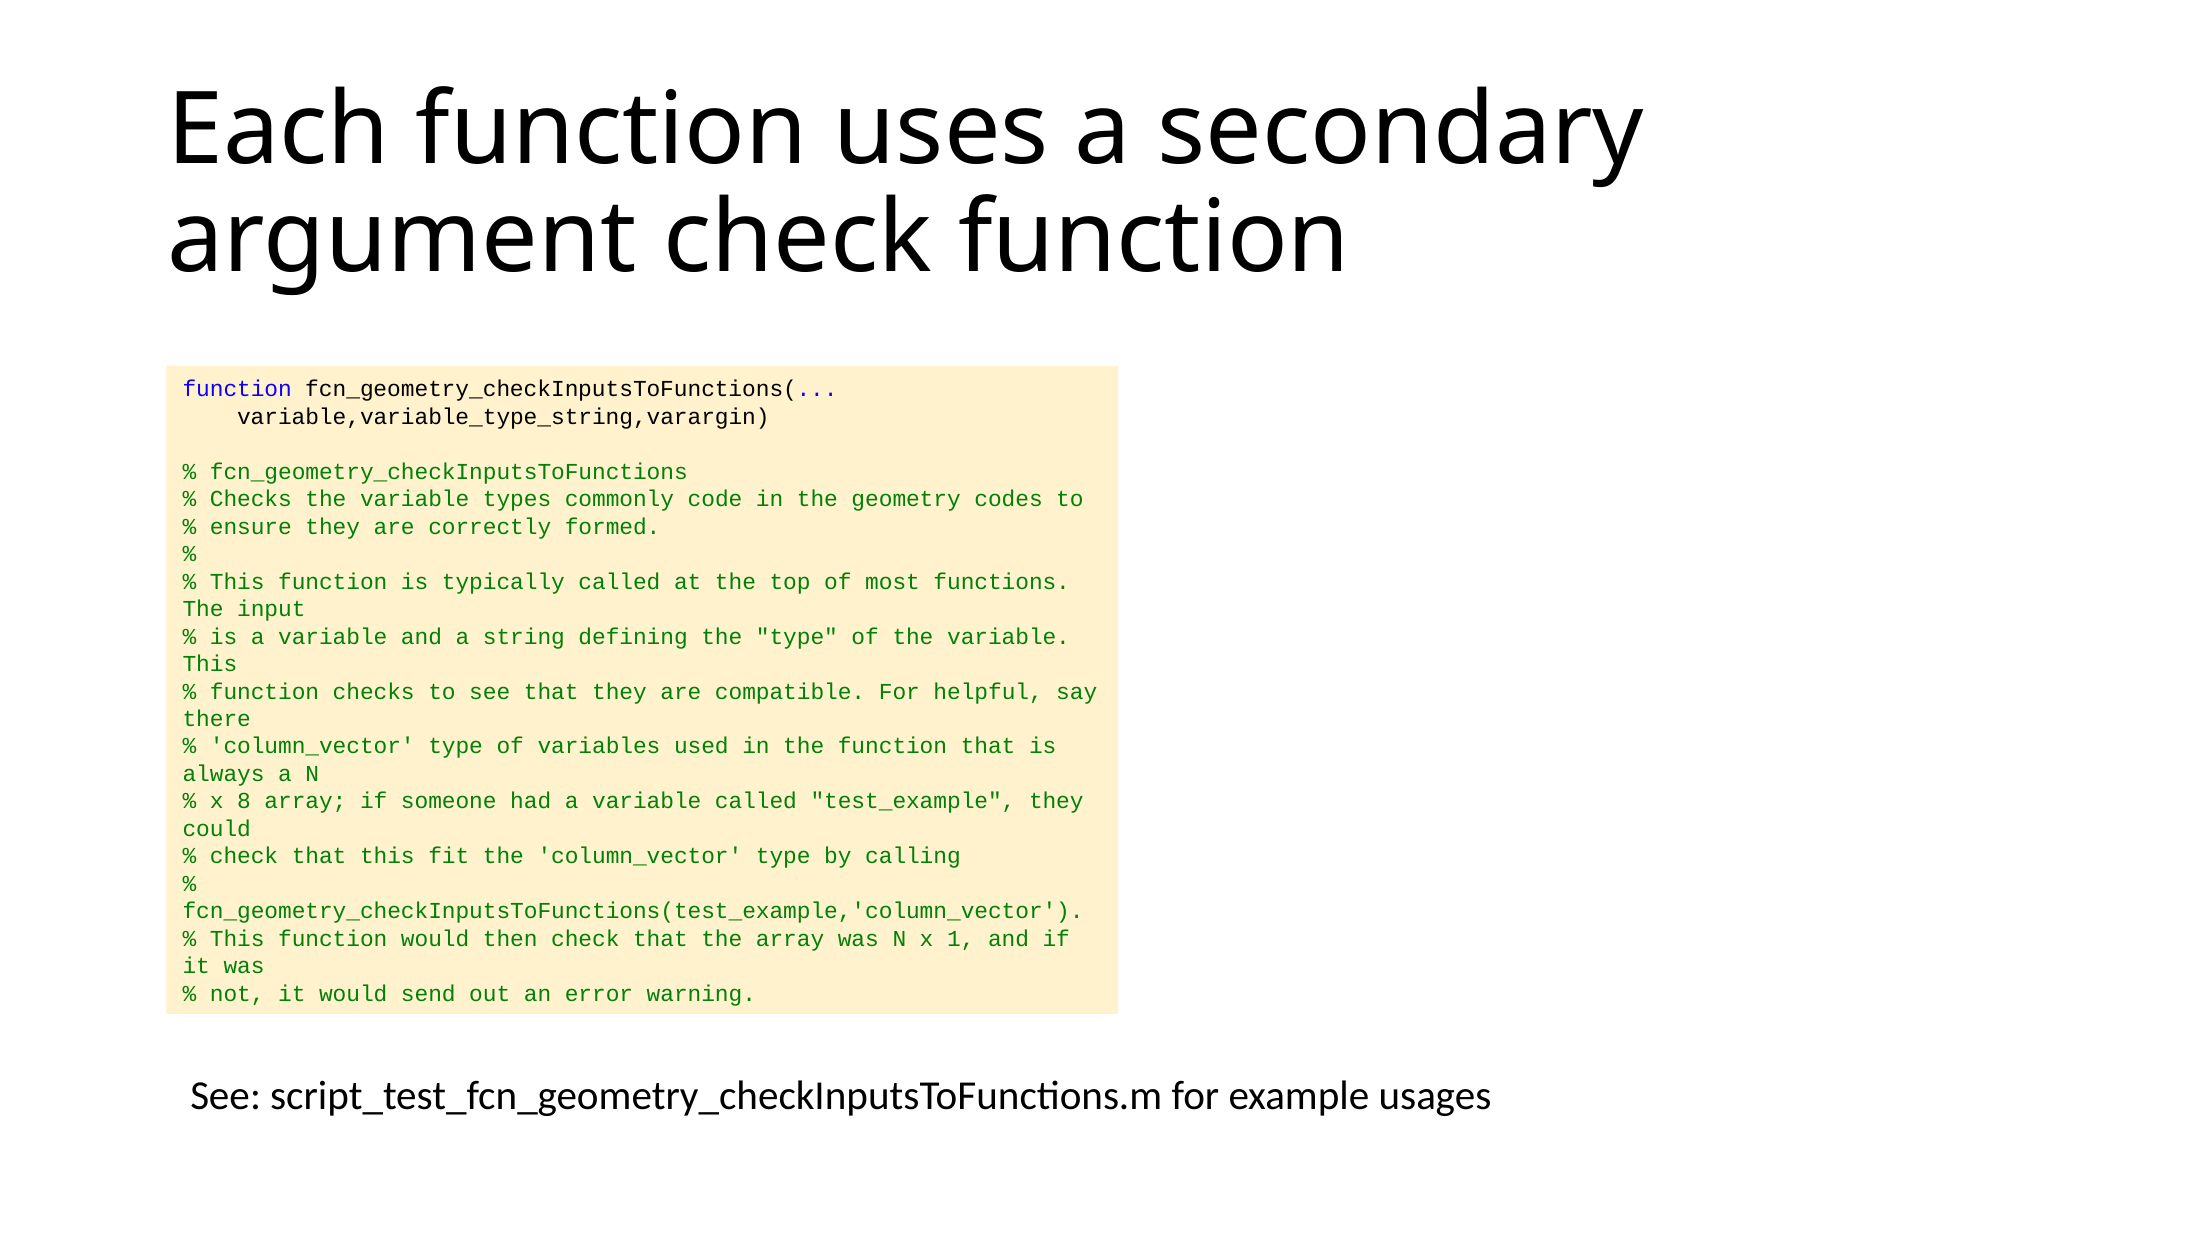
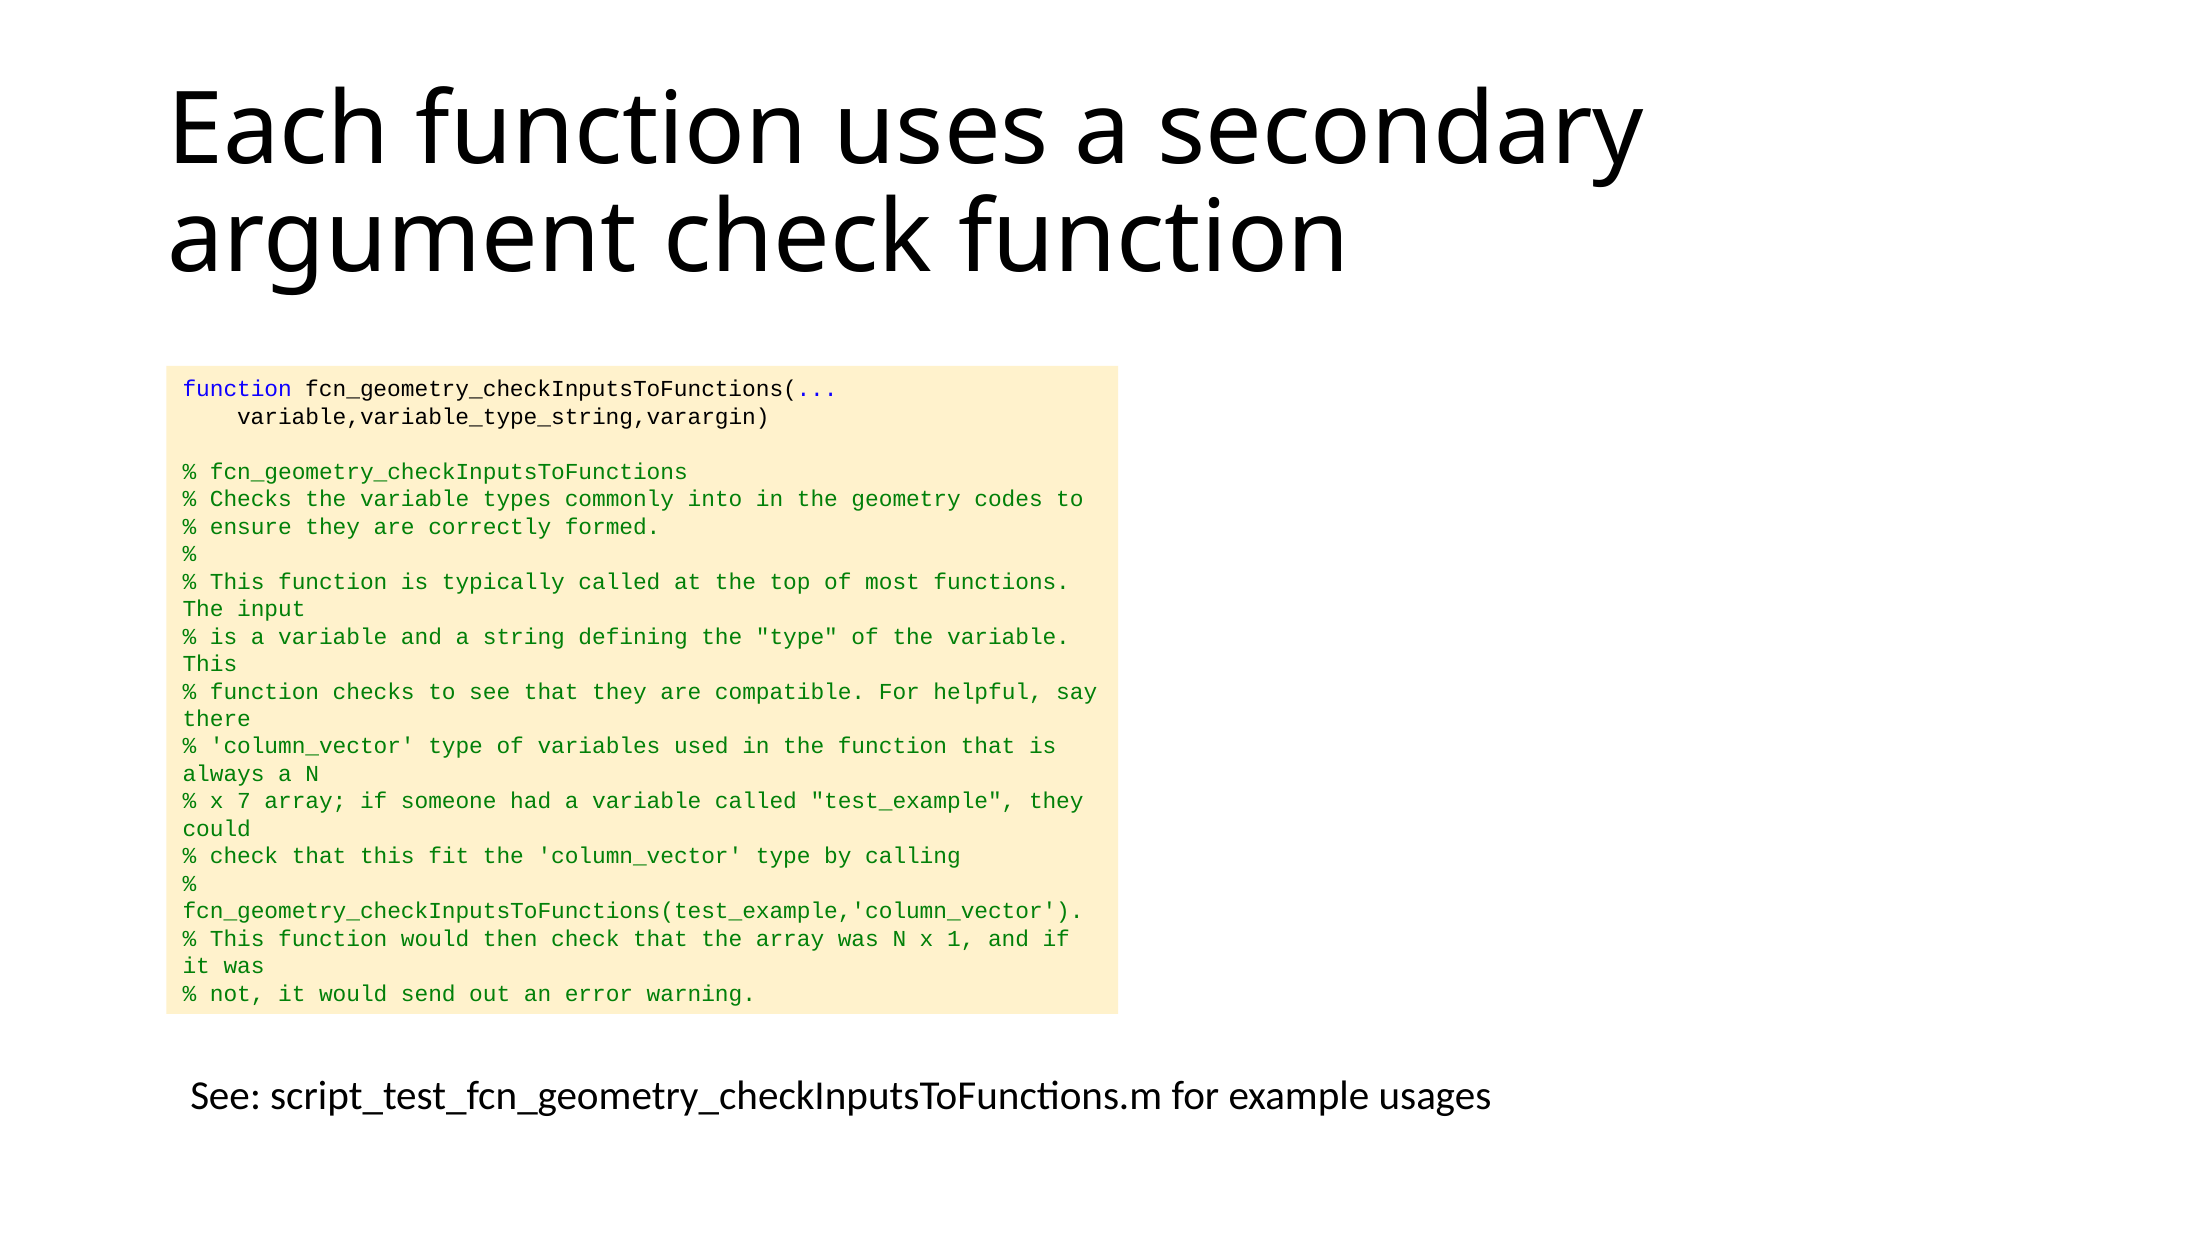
code: code -> into
8: 8 -> 7
